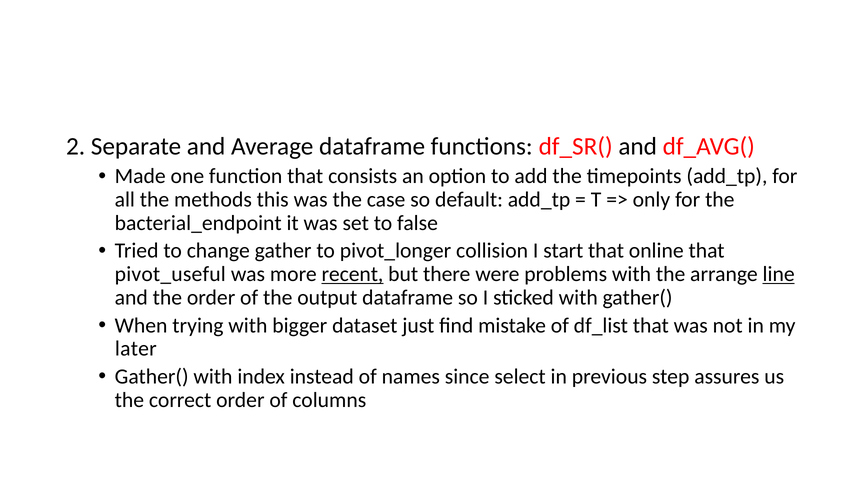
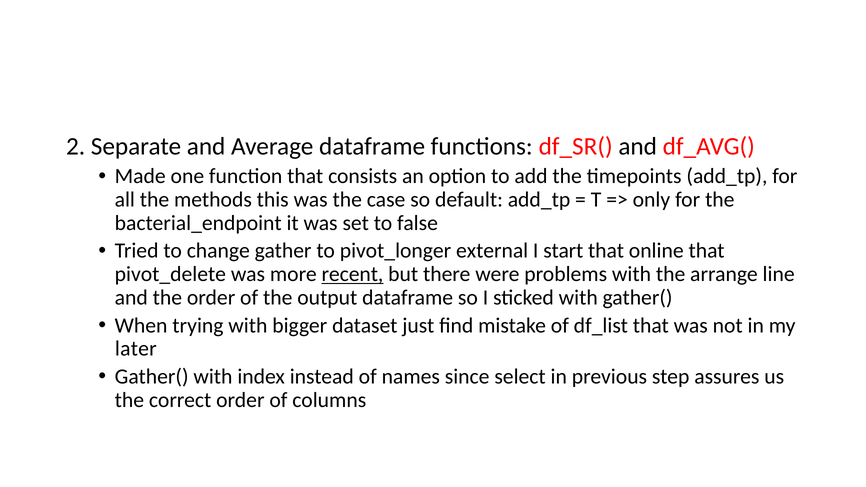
collision: collision -> external
pivot_useful: pivot_useful -> pivot_delete
line underline: present -> none
